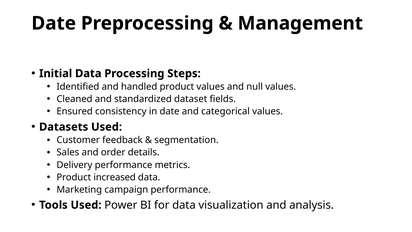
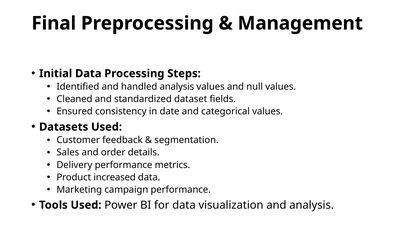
Date at (54, 23): Date -> Final
handled product: product -> analysis
